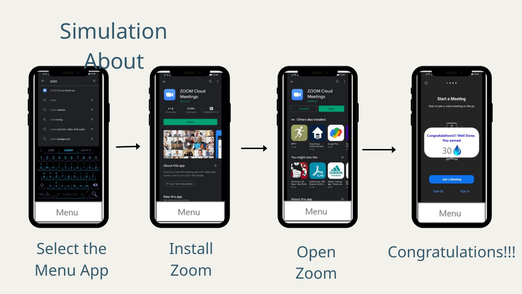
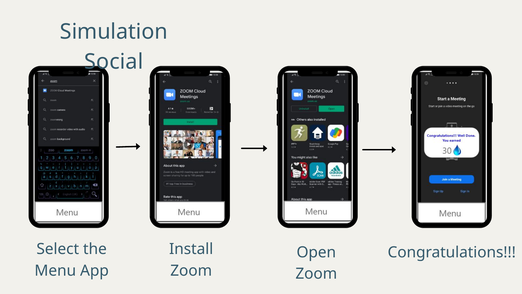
About: About -> Social
